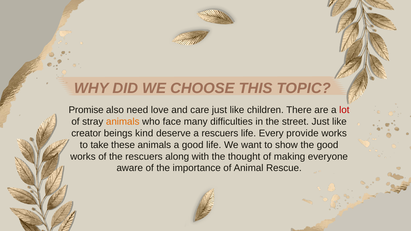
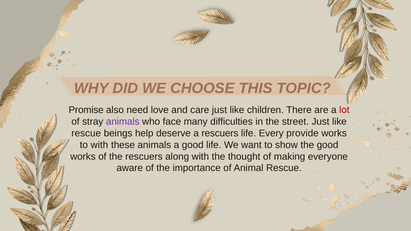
animals at (123, 122) colour: orange -> purple
creator at (86, 133): creator -> rescue
kind: kind -> help
to take: take -> with
